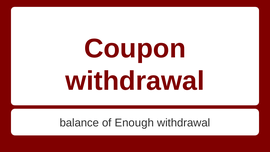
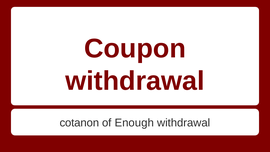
balance: balance -> cotanon
